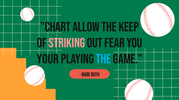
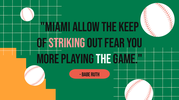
Chart: Chart -> Miami
your: your -> more
the at (103, 59) colour: light blue -> white
